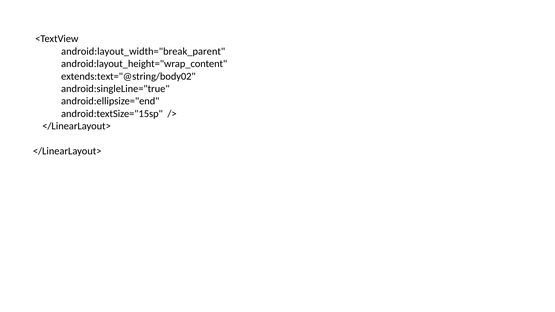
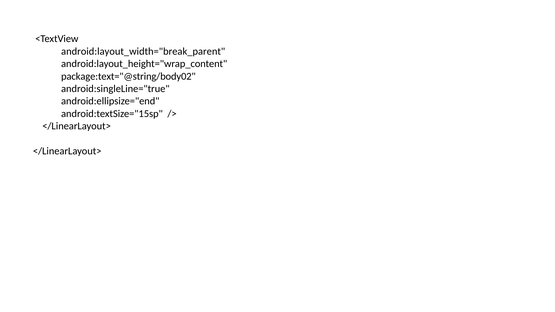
extends:text="@string/body02: extends:text="@string/body02 -> package:text="@string/body02
